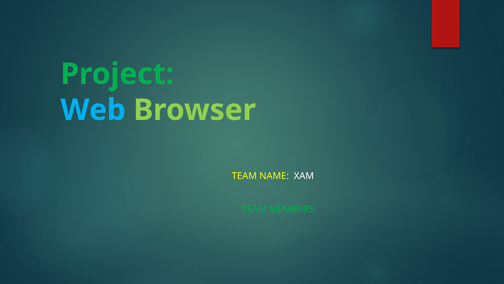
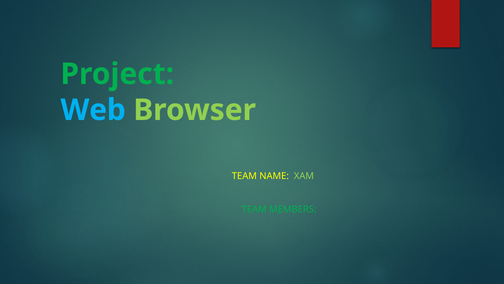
XAM colour: white -> light green
